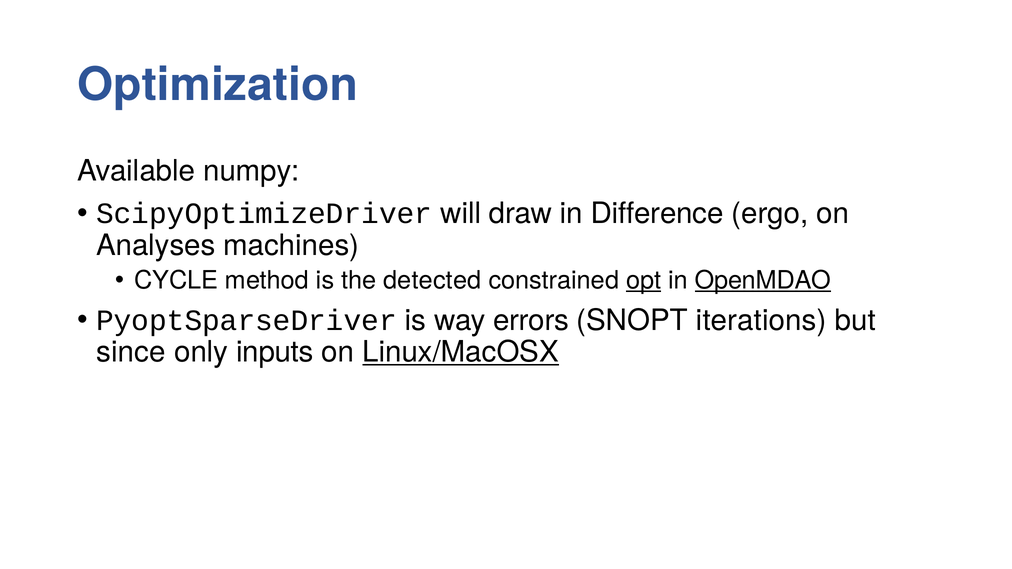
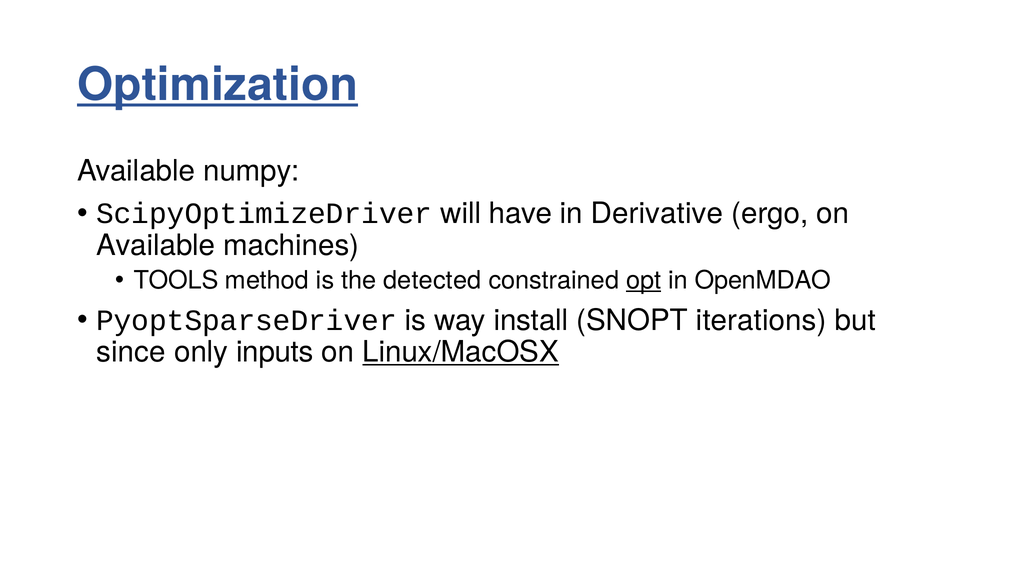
Optimization underline: none -> present
draw: draw -> have
Difference: Difference -> Derivative
Analyses at (156, 245): Analyses -> Available
CYCLE: CYCLE -> TOOLS
OpenMDAO underline: present -> none
errors: errors -> install
